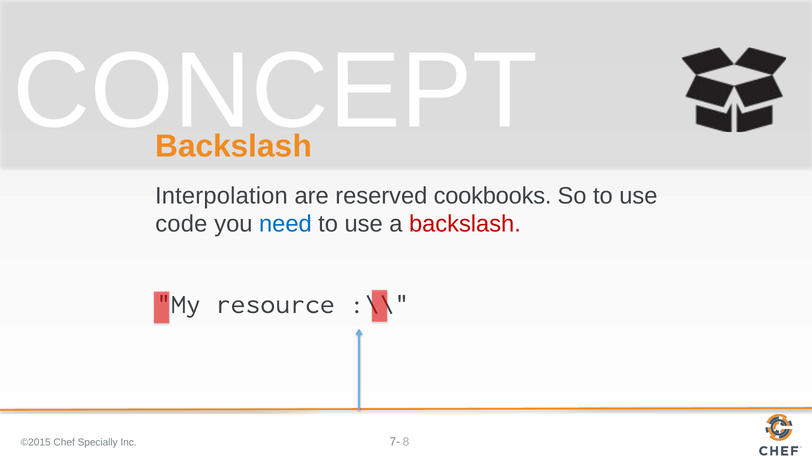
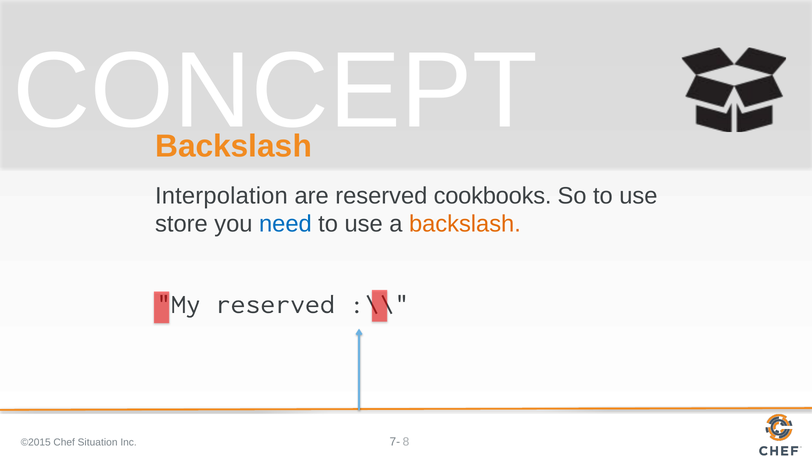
code: code -> store
backslash at (465, 224) colour: red -> orange
resource at (275, 304): resource -> reserved
Specially: Specially -> Situation
